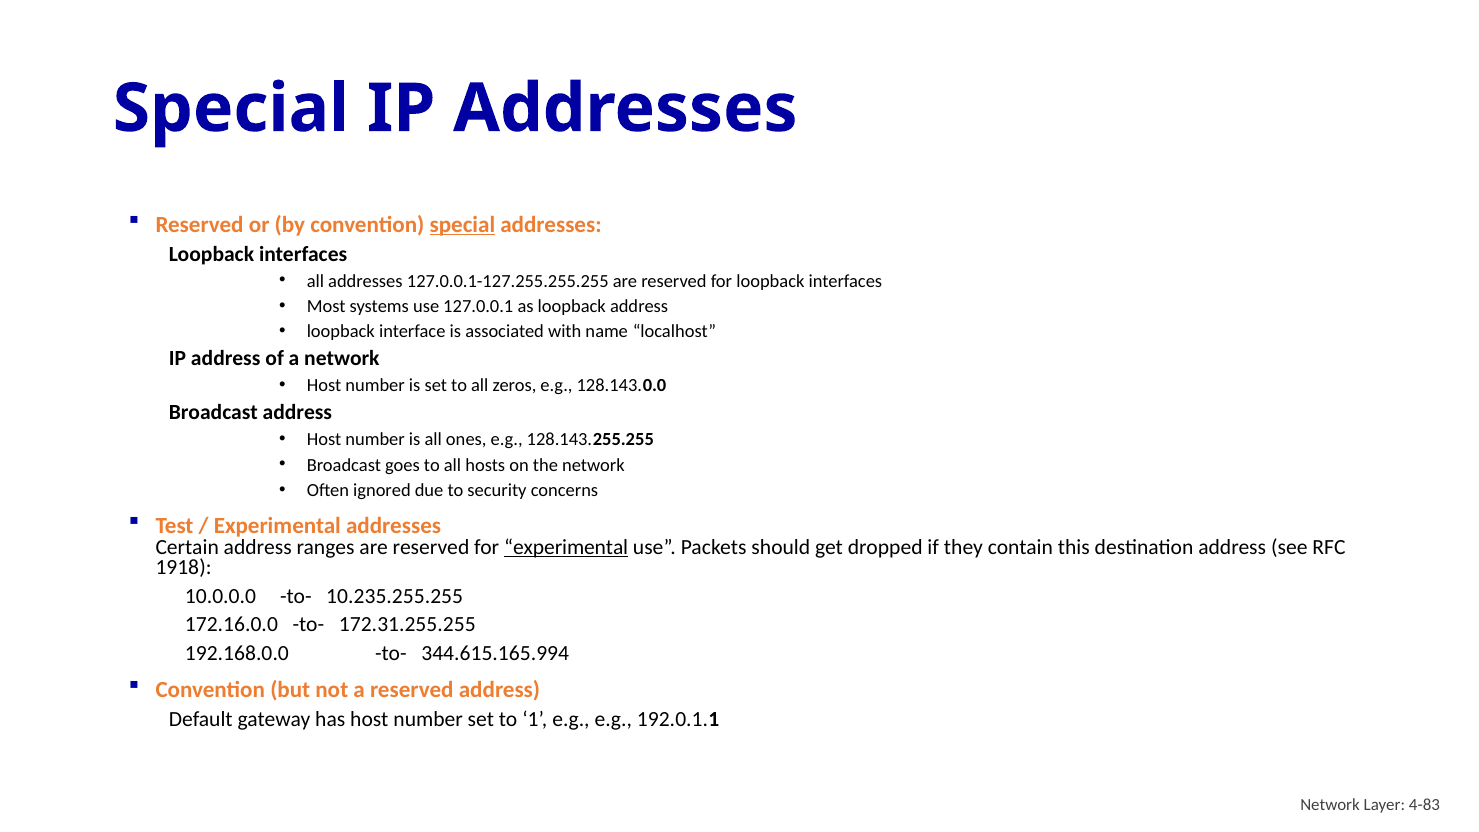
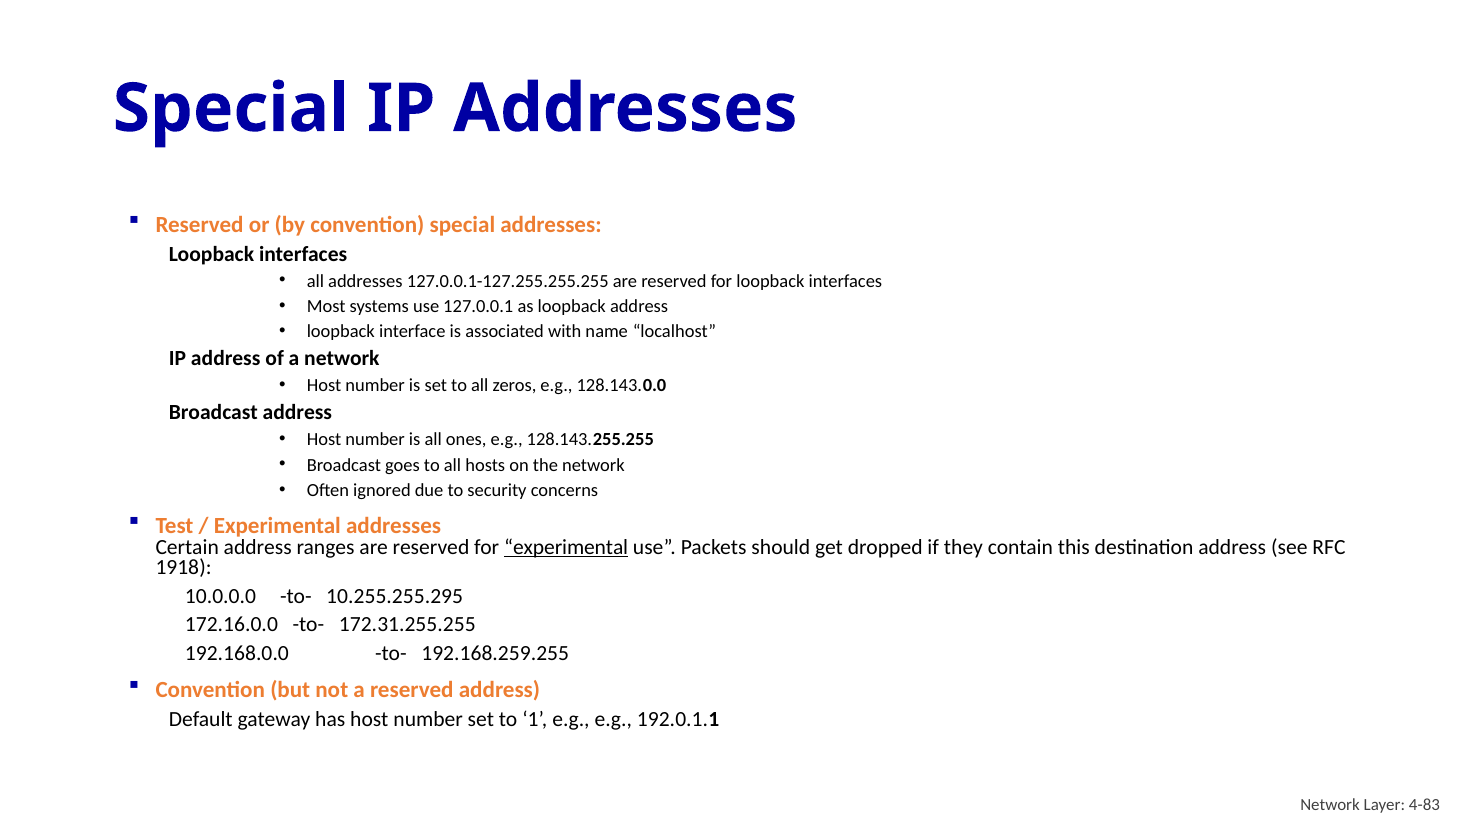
special at (462, 225) underline: present -> none
10.235.255.255: 10.235.255.255 -> 10.255.255.295
344.615.165.994: 344.615.165.994 -> 192.168.259.255
